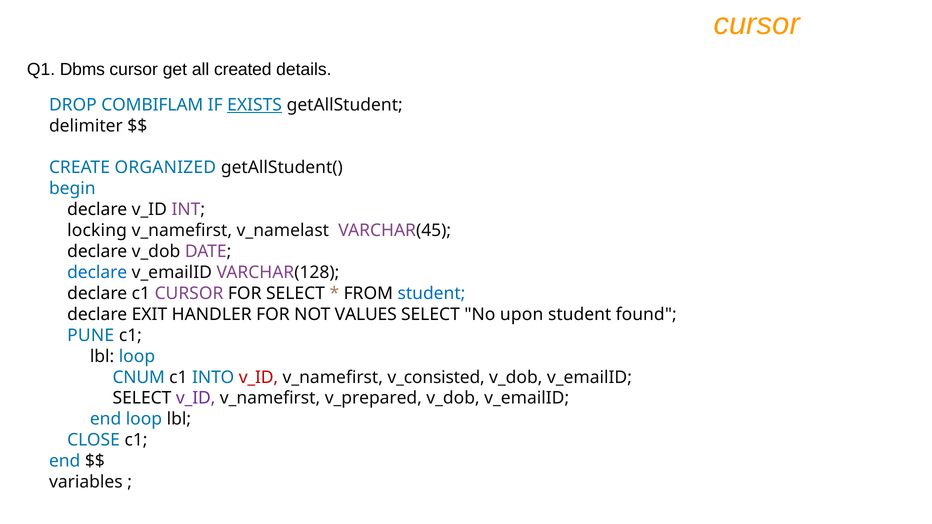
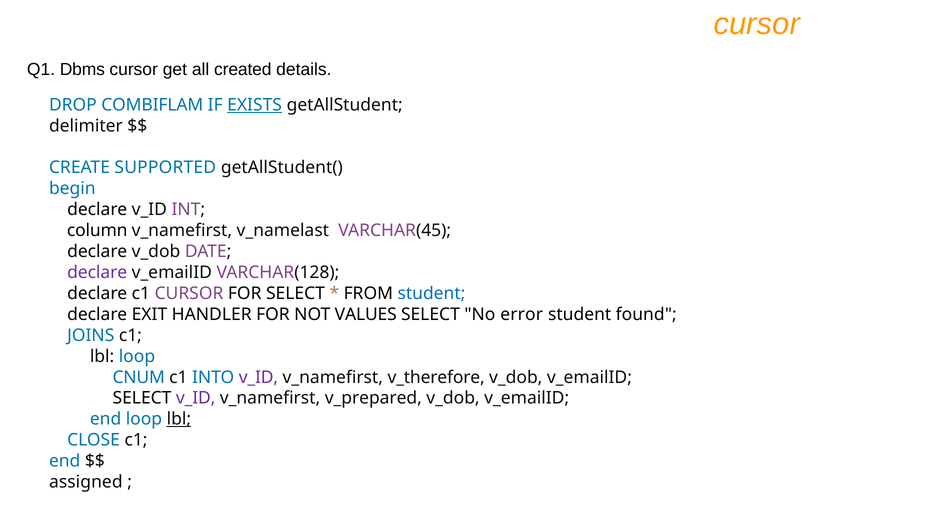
ORGANIZED: ORGANIZED -> SUPPORTED
locking: locking -> column
declare at (97, 273) colour: blue -> purple
upon: upon -> error
PUNE: PUNE -> JOINS
v_ID at (258, 377) colour: red -> purple
v_consisted: v_consisted -> v_therefore
lbl at (179, 419) underline: none -> present
variables: variables -> assigned
